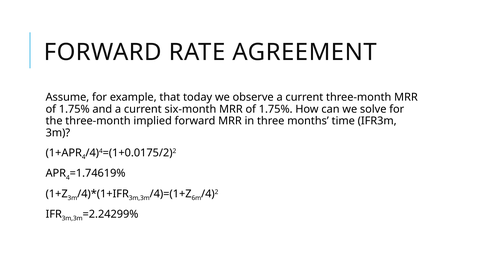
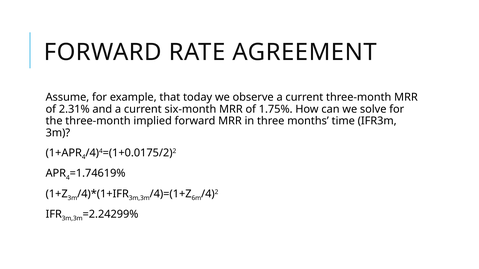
1.75% at (74, 109): 1.75% -> 2.31%
